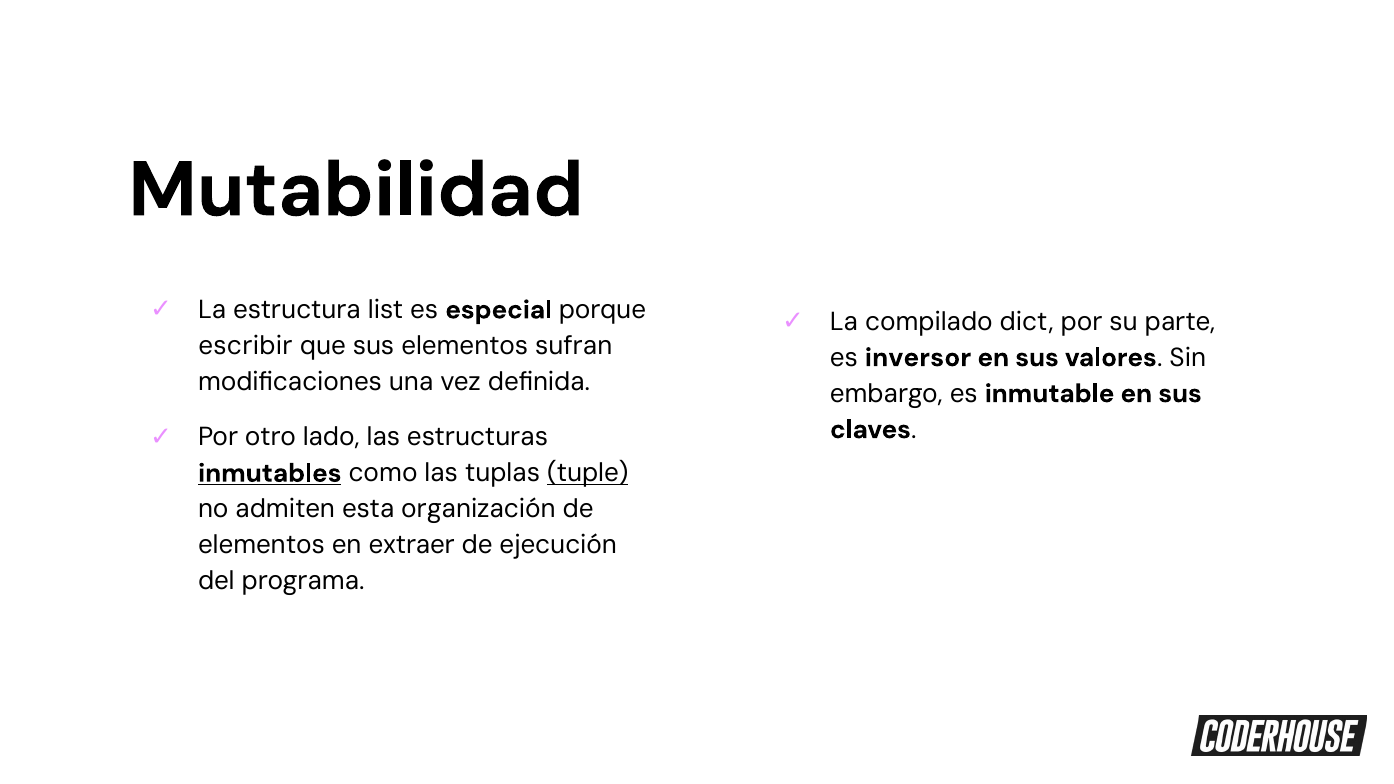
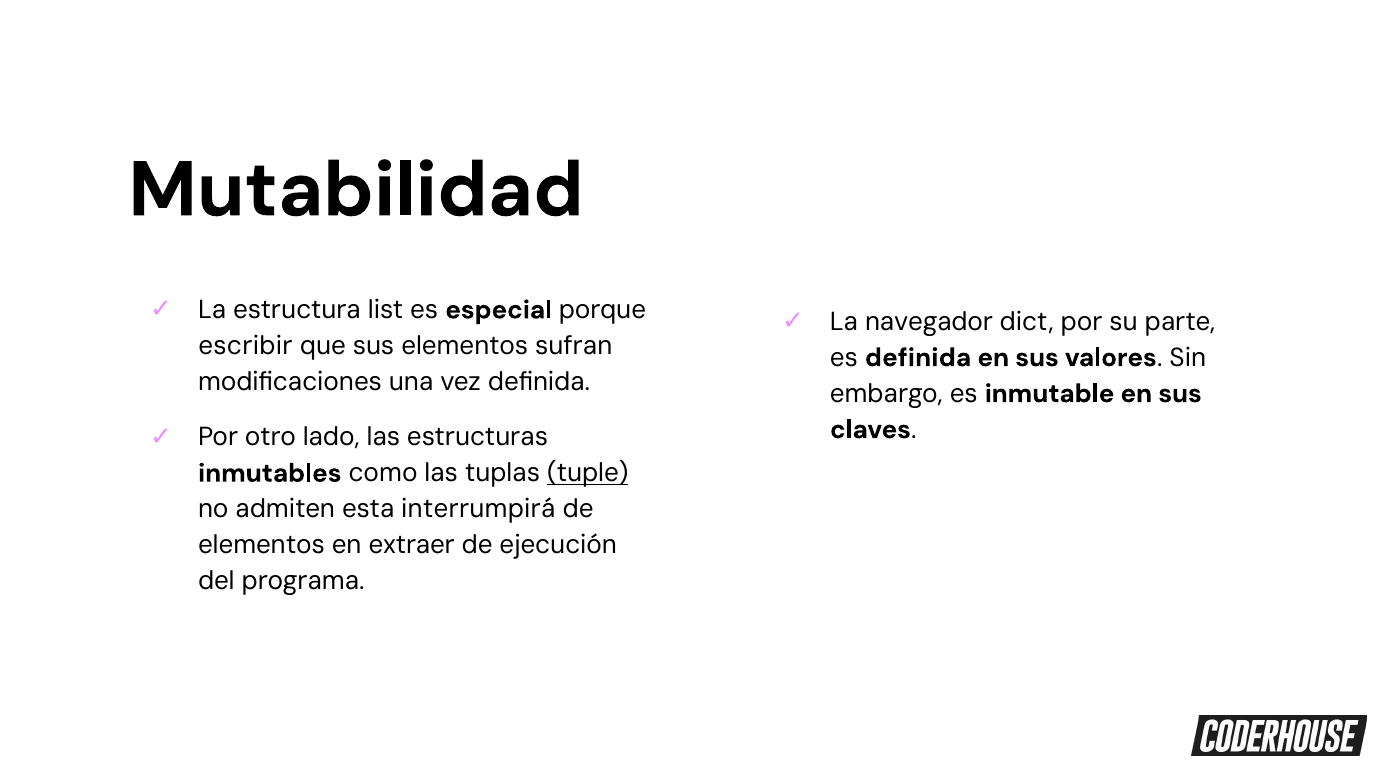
compilado: compilado -> navegador
es inversor: inversor -> definida
inmutables underline: present -> none
organización: organización -> interrumpirá
